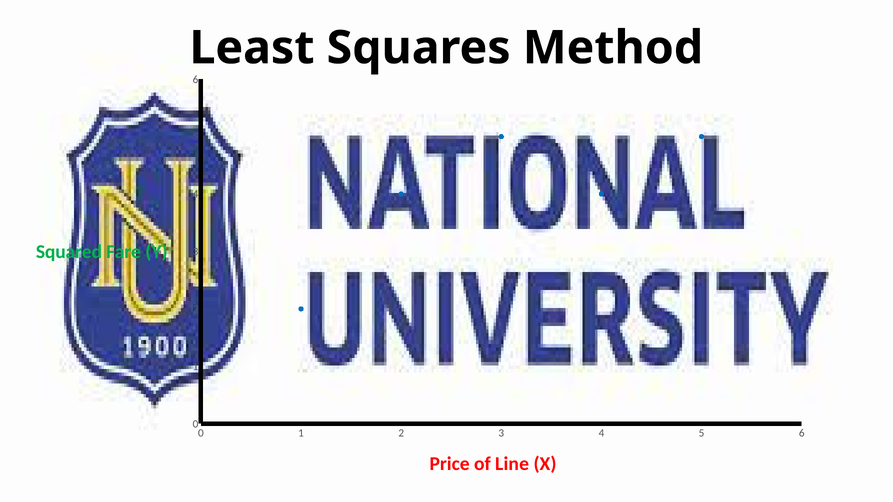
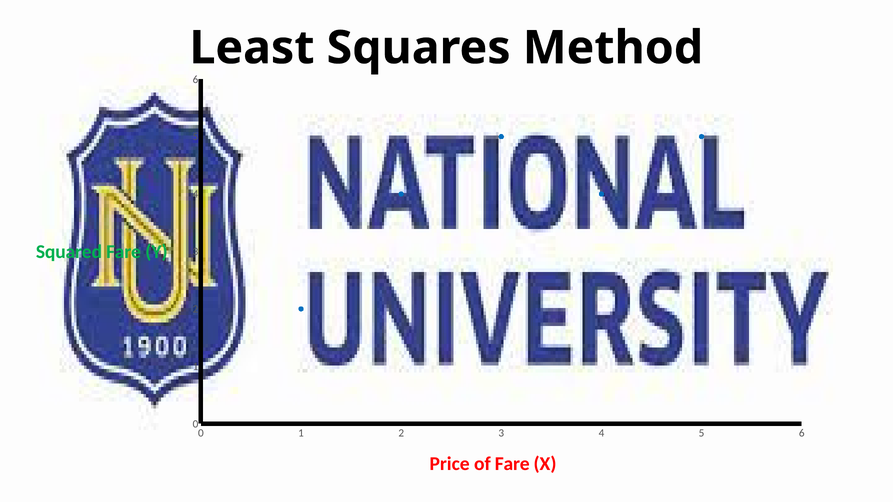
of Line: Line -> Fare
